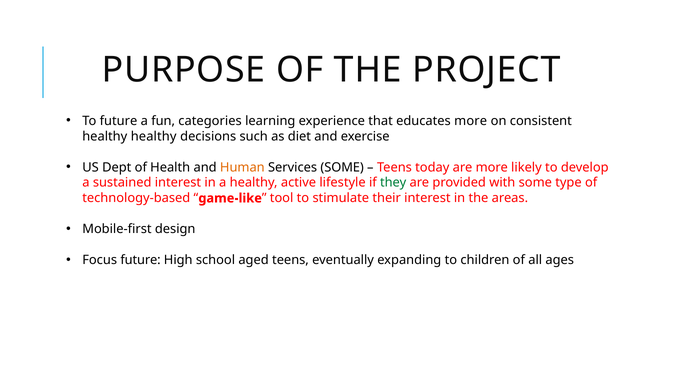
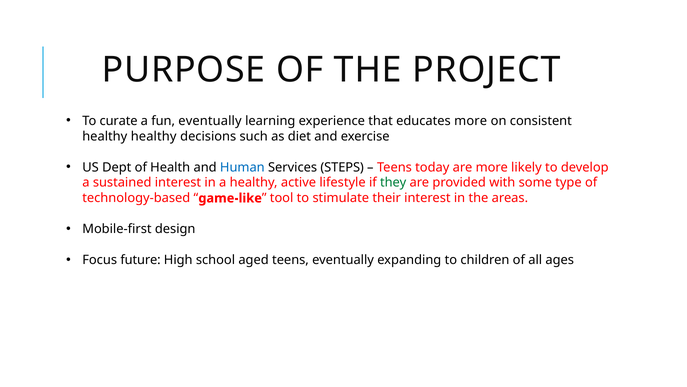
To future: future -> curate
fun categories: categories -> eventually
Human colour: orange -> blue
Services SOME: SOME -> STEPS
